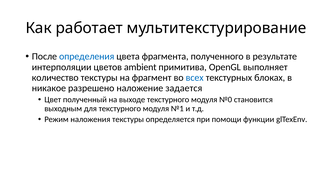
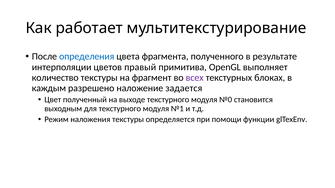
ambient: ambient -> правый
всех colour: blue -> purple
никакое: никакое -> каждым
